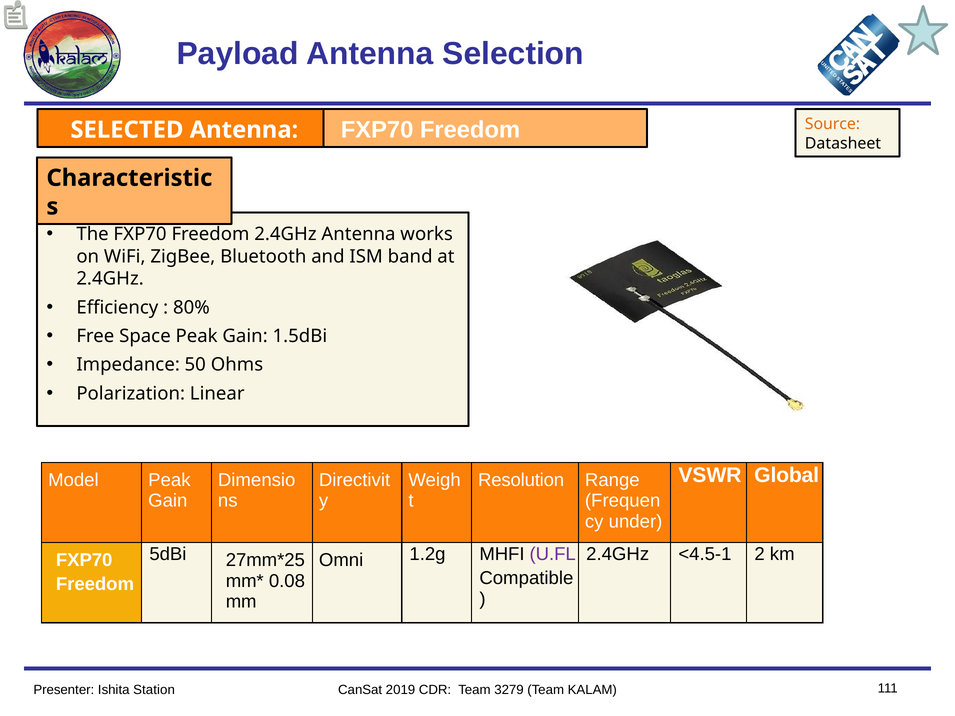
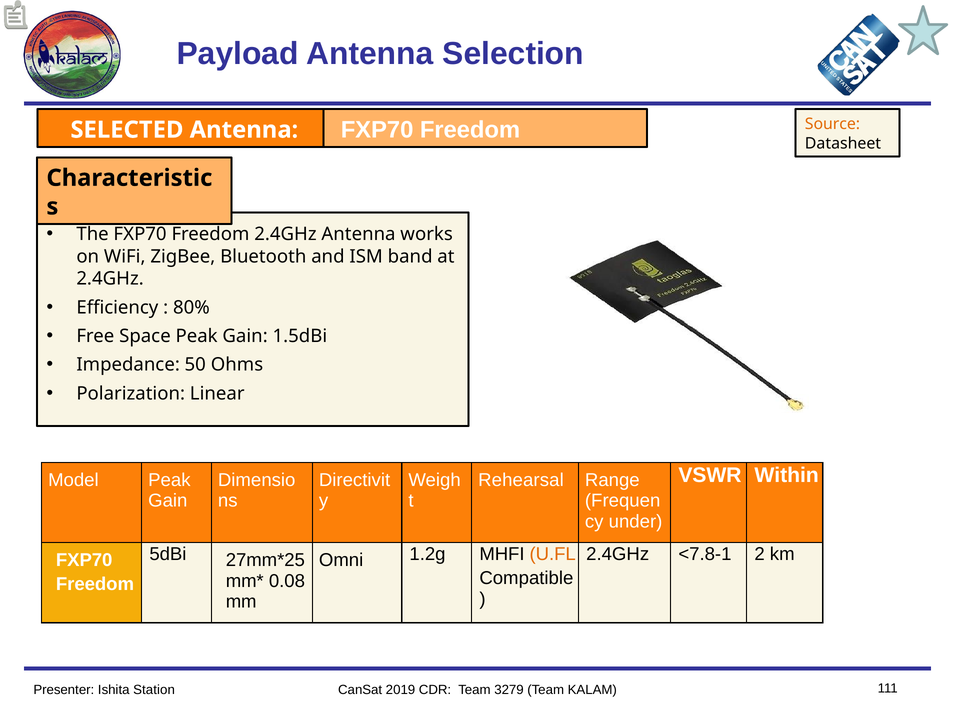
Global: Global -> Within
Resolution: Resolution -> Rehearsal
<4.5-1: <4.5-1 -> <7.8-1
U.FL colour: purple -> orange
